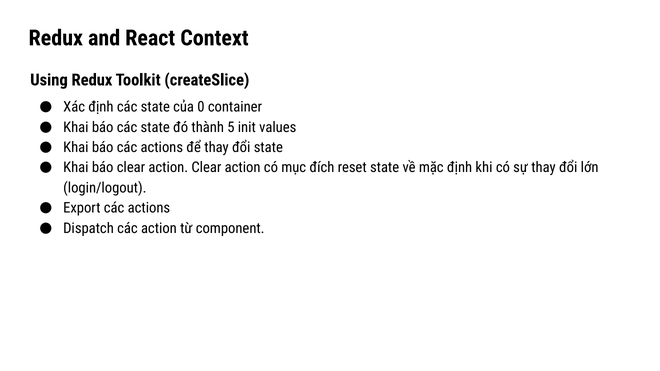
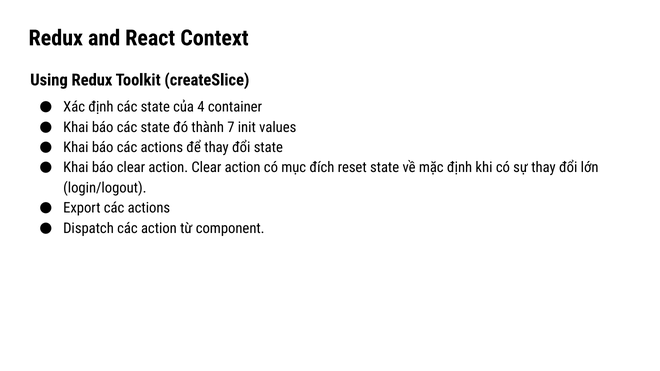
0: 0 -> 4
5: 5 -> 7
